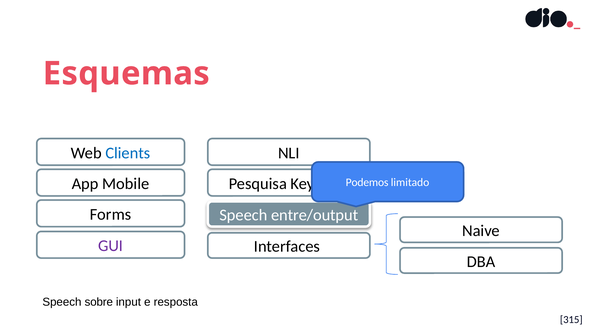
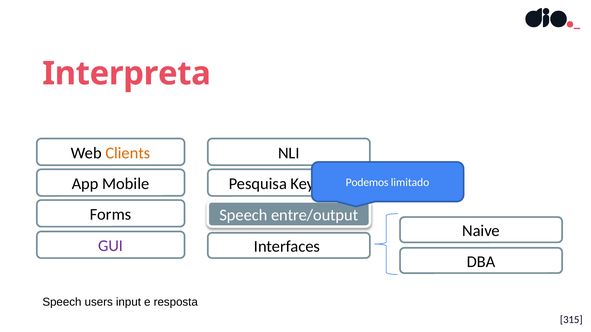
Esquemas: Esquemas -> Interpreta
Clients colour: blue -> orange
sobre: sobre -> users
